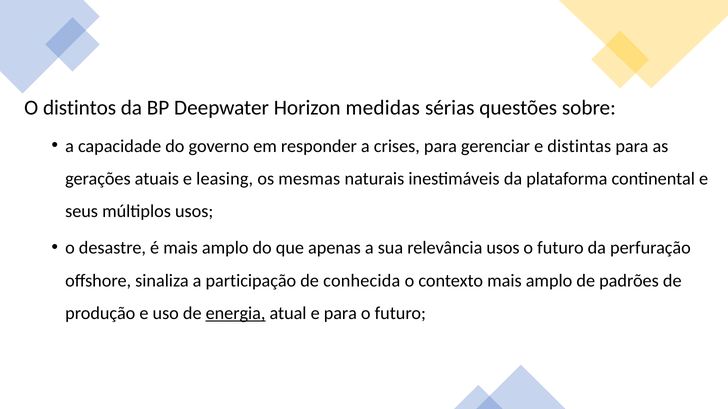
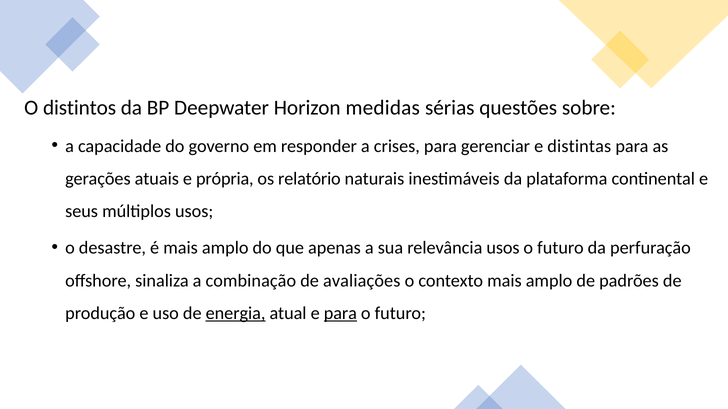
leasing: leasing -> própria
mesmas: mesmas -> relatório
participação: participação -> combinação
conhecida: conhecida -> avaliações
para at (340, 314) underline: none -> present
